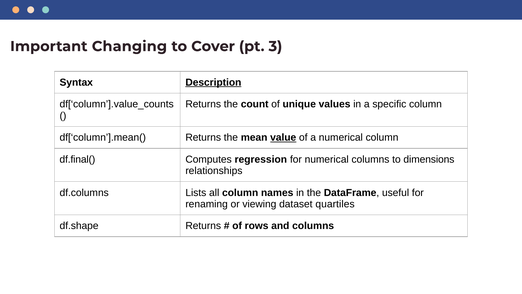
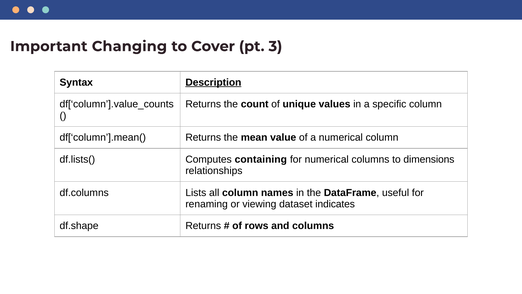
value underline: present -> none
df.final(: df.final( -> df.lists(
regression: regression -> containing
quartiles: quartiles -> indicates
